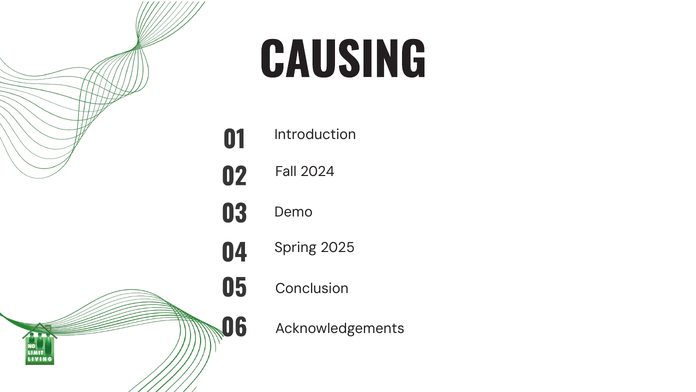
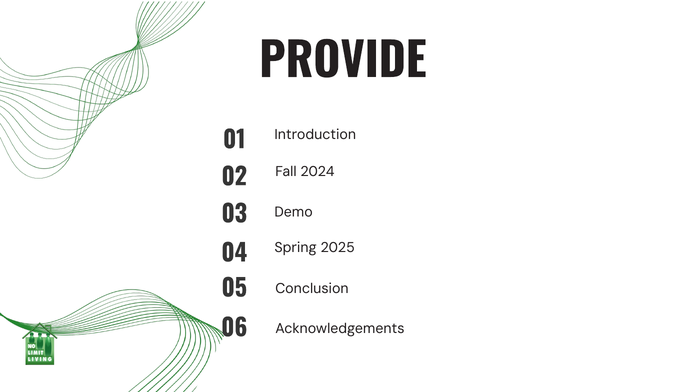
CAUSING: CAUSING -> PROVIDE
